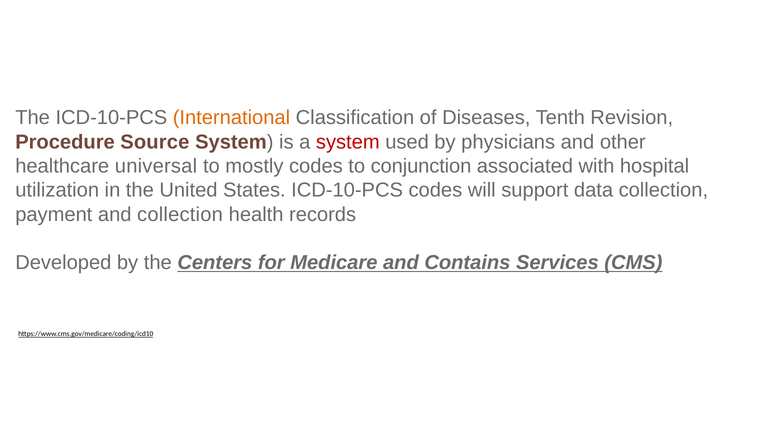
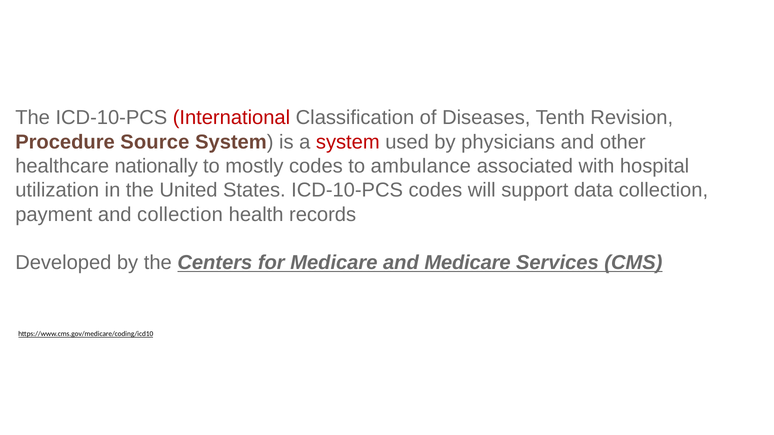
International colour: orange -> red
universal: universal -> nationally
conjunction: conjunction -> ambulance
and Contains: Contains -> Medicare
